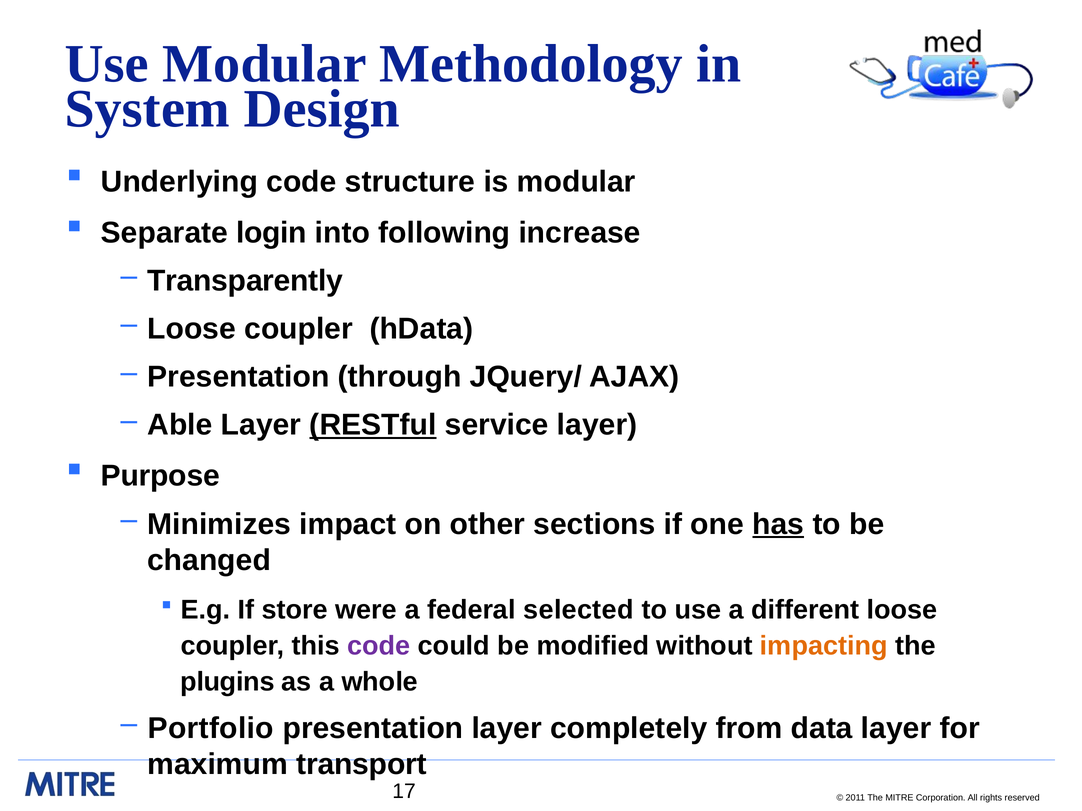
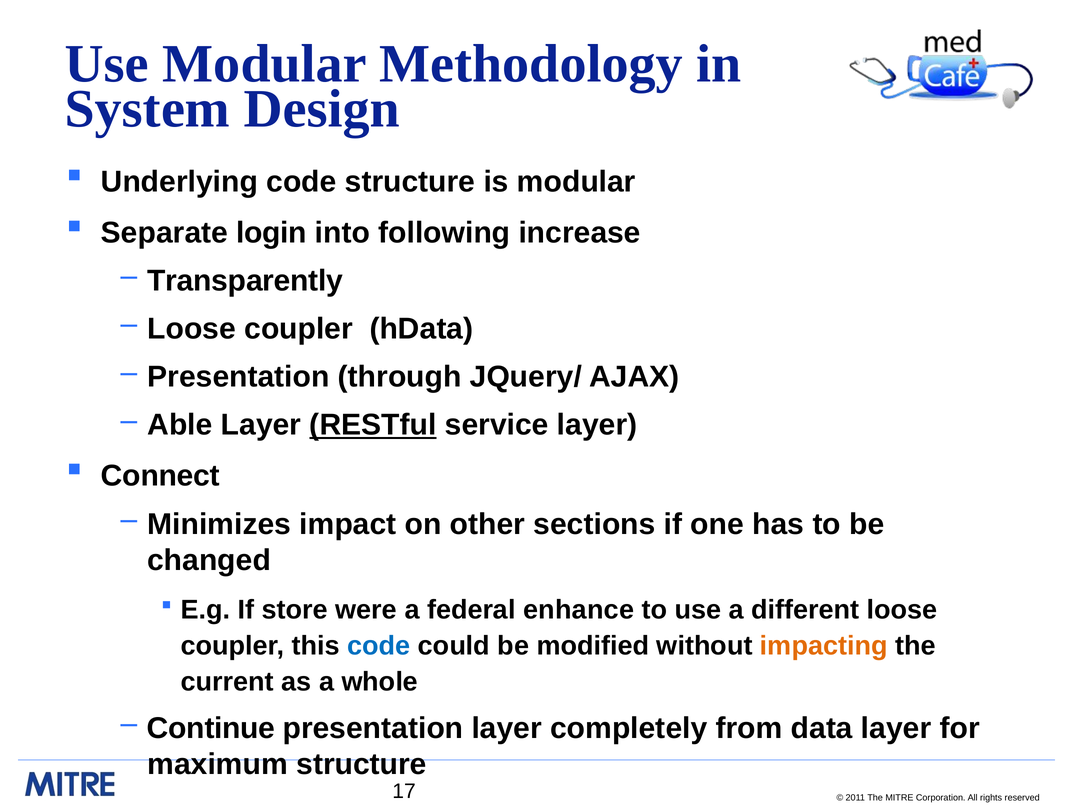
Purpose: Purpose -> Connect
has underline: present -> none
selected: selected -> enhance
code at (379, 646) colour: purple -> blue
plugins: plugins -> current
Portfolio: Portfolio -> Continue
maximum transport: transport -> structure
